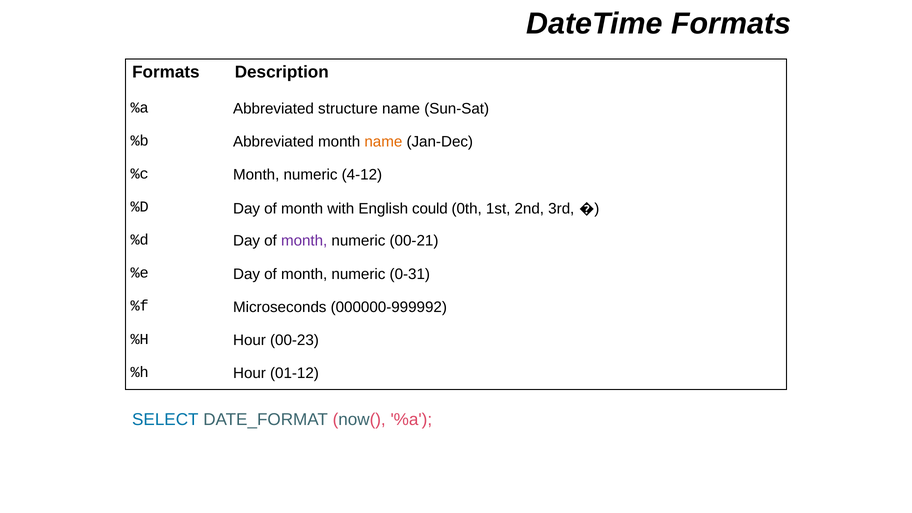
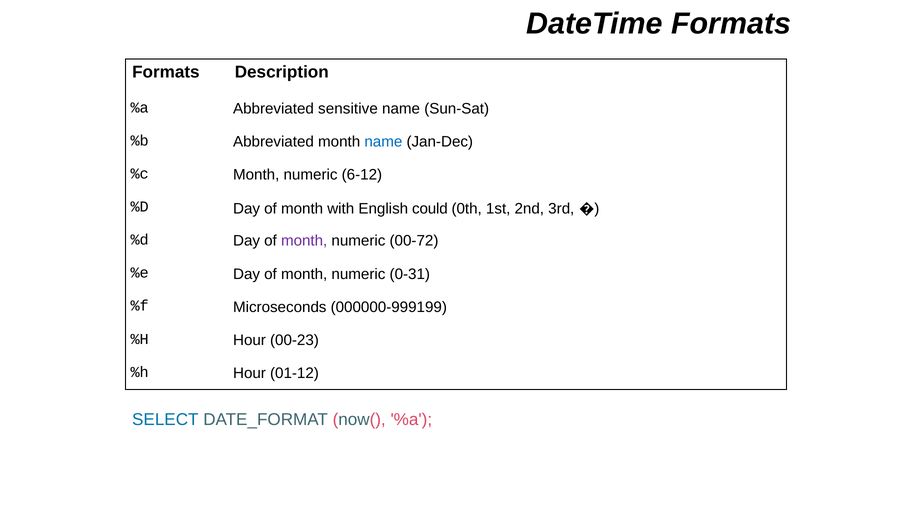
structure: structure -> sensitive
name at (383, 142) colour: orange -> blue
4-12: 4-12 -> 6-12
00-21: 00-21 -> 00-72
000000-999992: 000000-999992 -> 000000-999199
